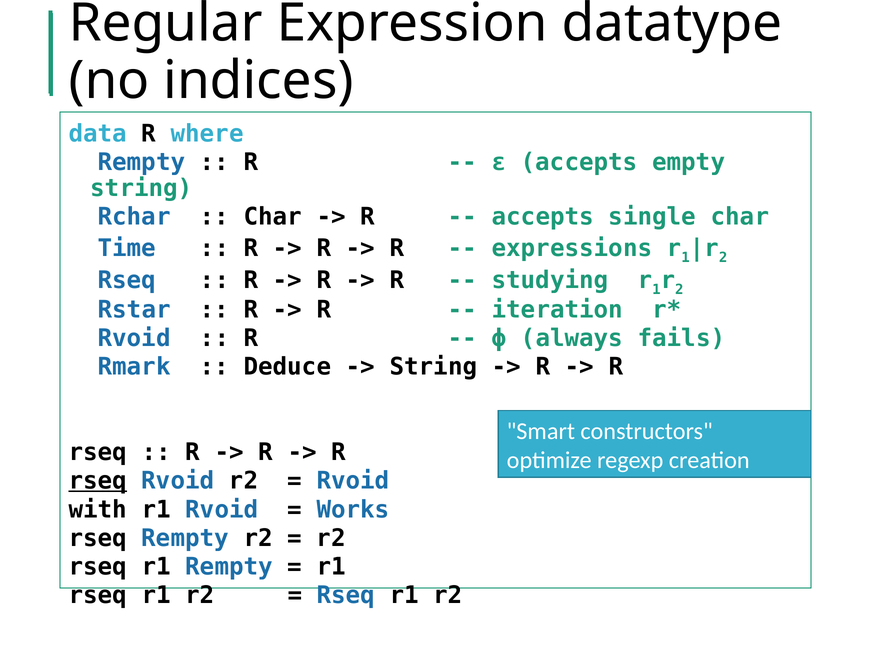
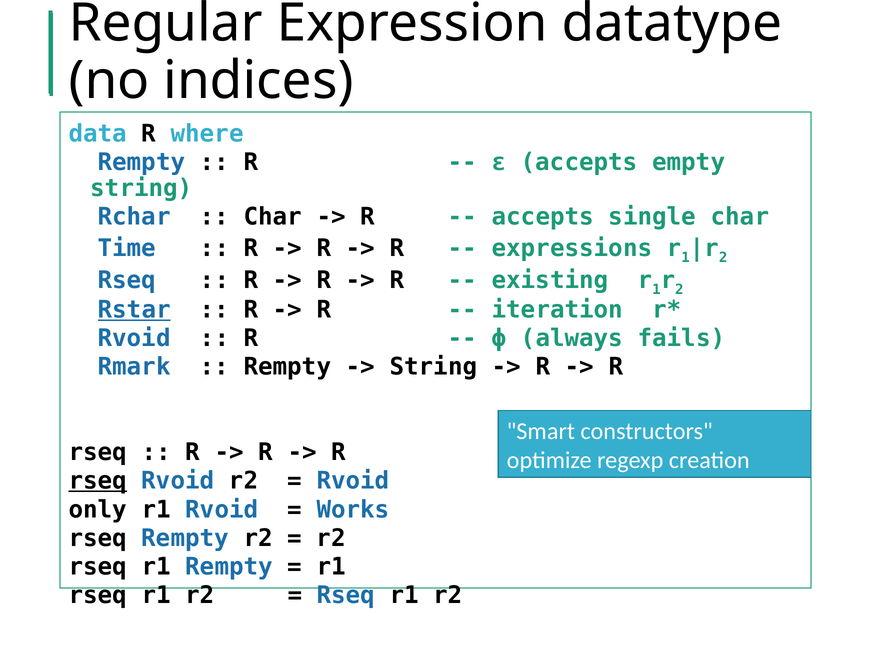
studying: studying -> existing
Rstar underline: none -> present
Deduce at (287, 367): Deduce -> Rempty
with: with -> only
